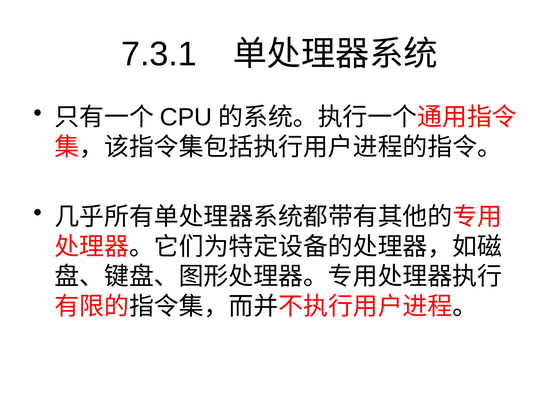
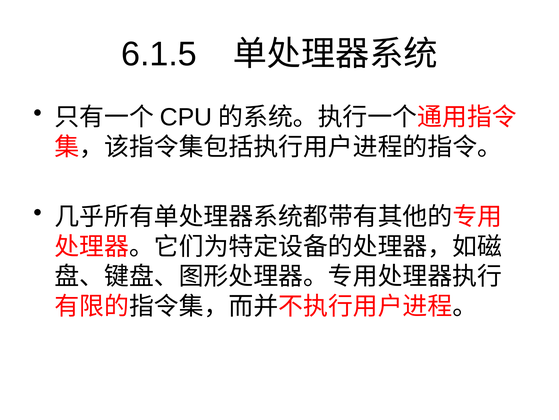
7.3.1: 7.3.1 -> 6.1.5
